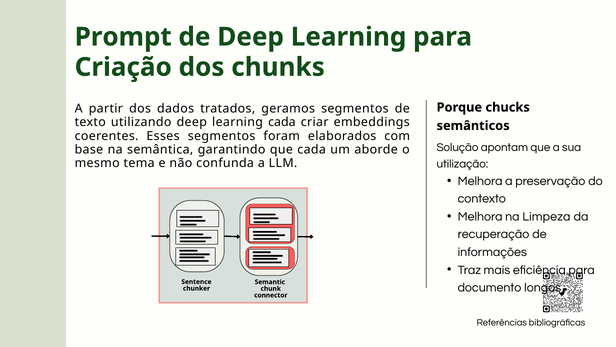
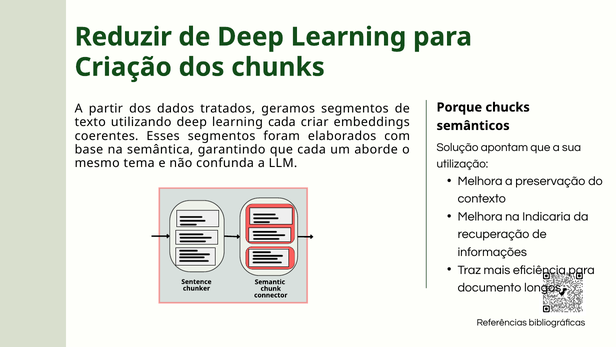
Prompt: Prompt -> Reduzir
Limpeza: Limpeza -> Indicaria
